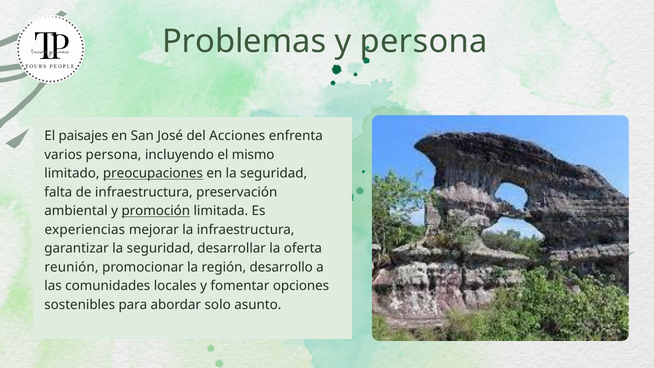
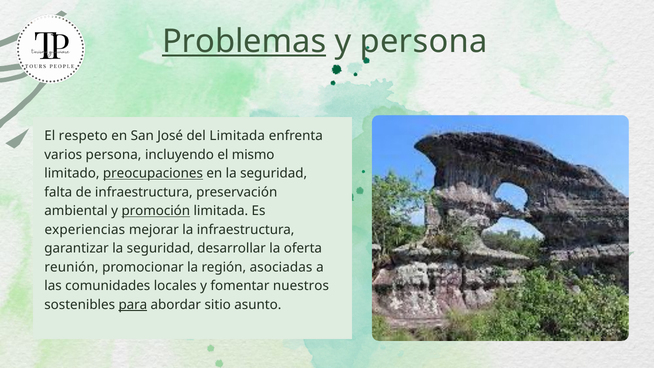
Problemas underline: none -> present
paisajes: paisajes -> respeto
del Acciones: Acciones -> Limitada
desarrollo: desarrollo -> asociadas
opciones: opciones -> nuestros
para underline: none -> present
solo: solo -> sitio
